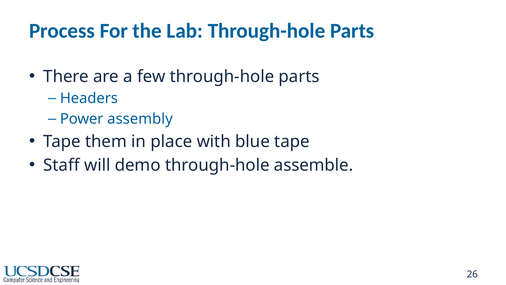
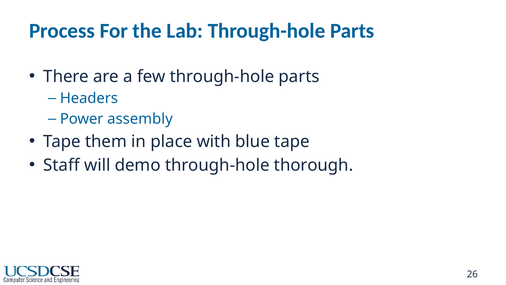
assemble: assemble -> thorough
